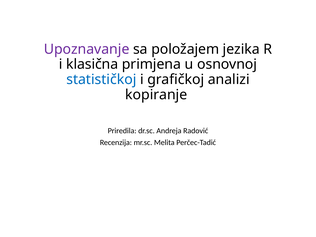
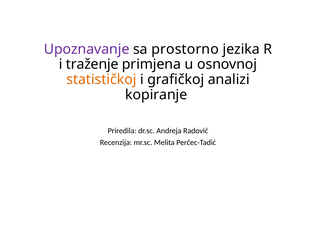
položajem: položajem -> prostorno
klasična: klasična -> traženje
statističkoj colour: blue -> orange
